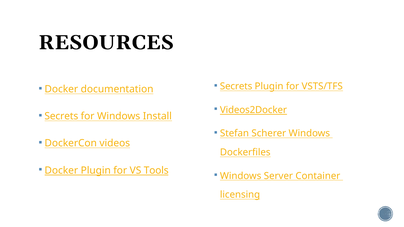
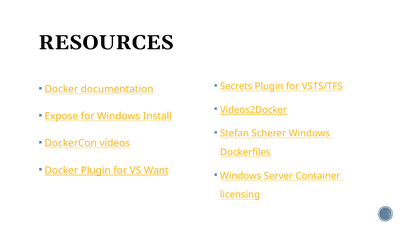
Secrets at (61, 116): Secrets -> Expose
Tools: Tools -> Want
